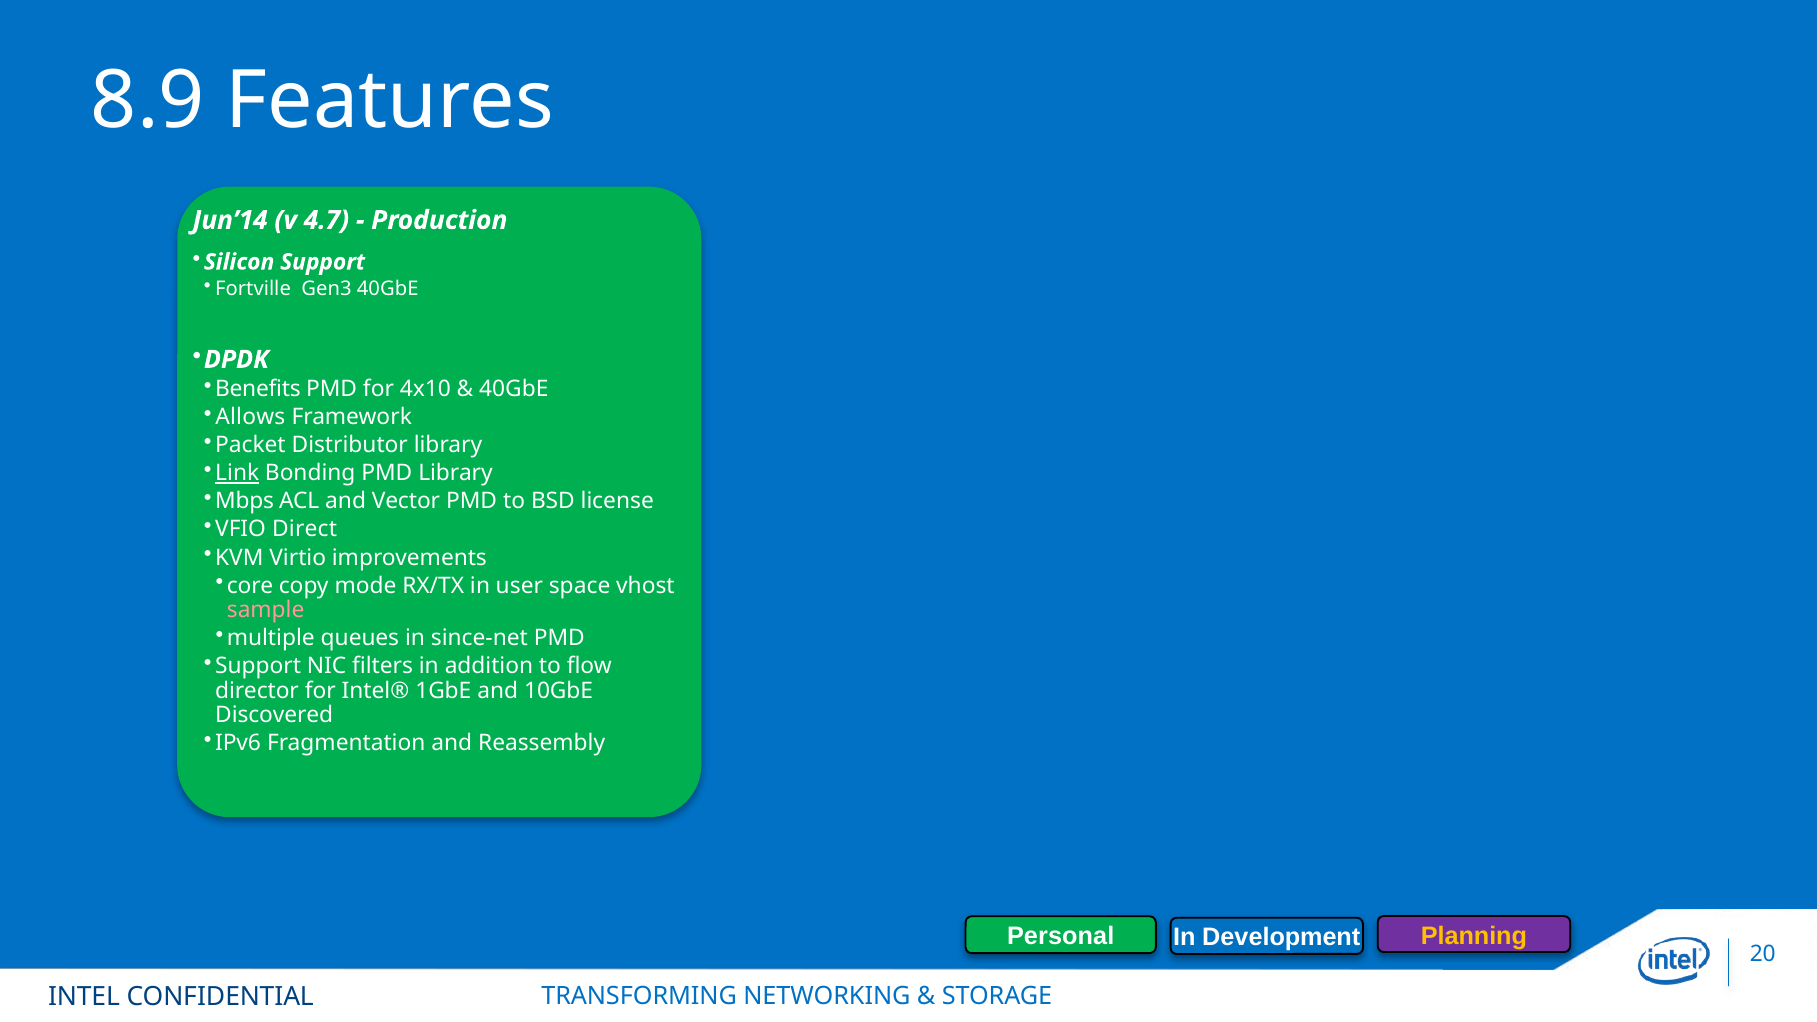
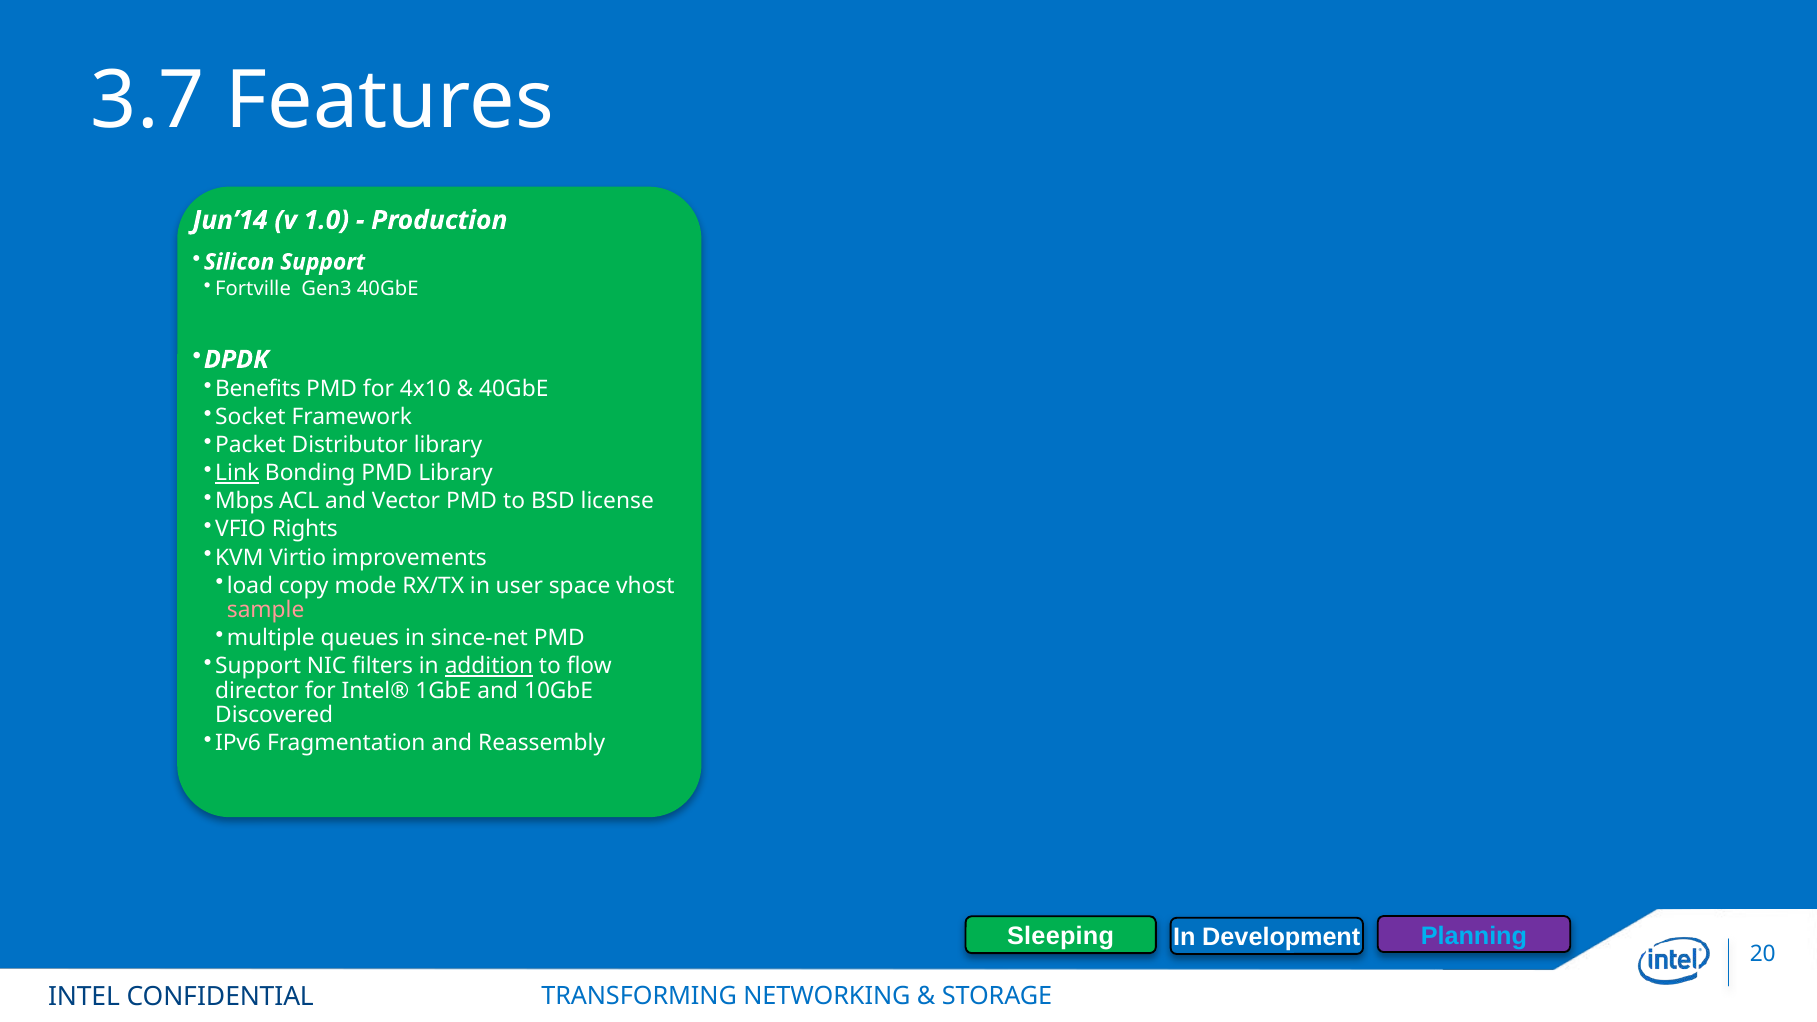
8.9: 8.9 -> 3.7
4.7: 4.7 -> 1.0
Allows: Allows -> Socket
Direct: Direct -> Rights
core: core -> load
addition underline: none -> present
Personal: Personal -> Sleeping
Planning colour: yellow -> light blue
